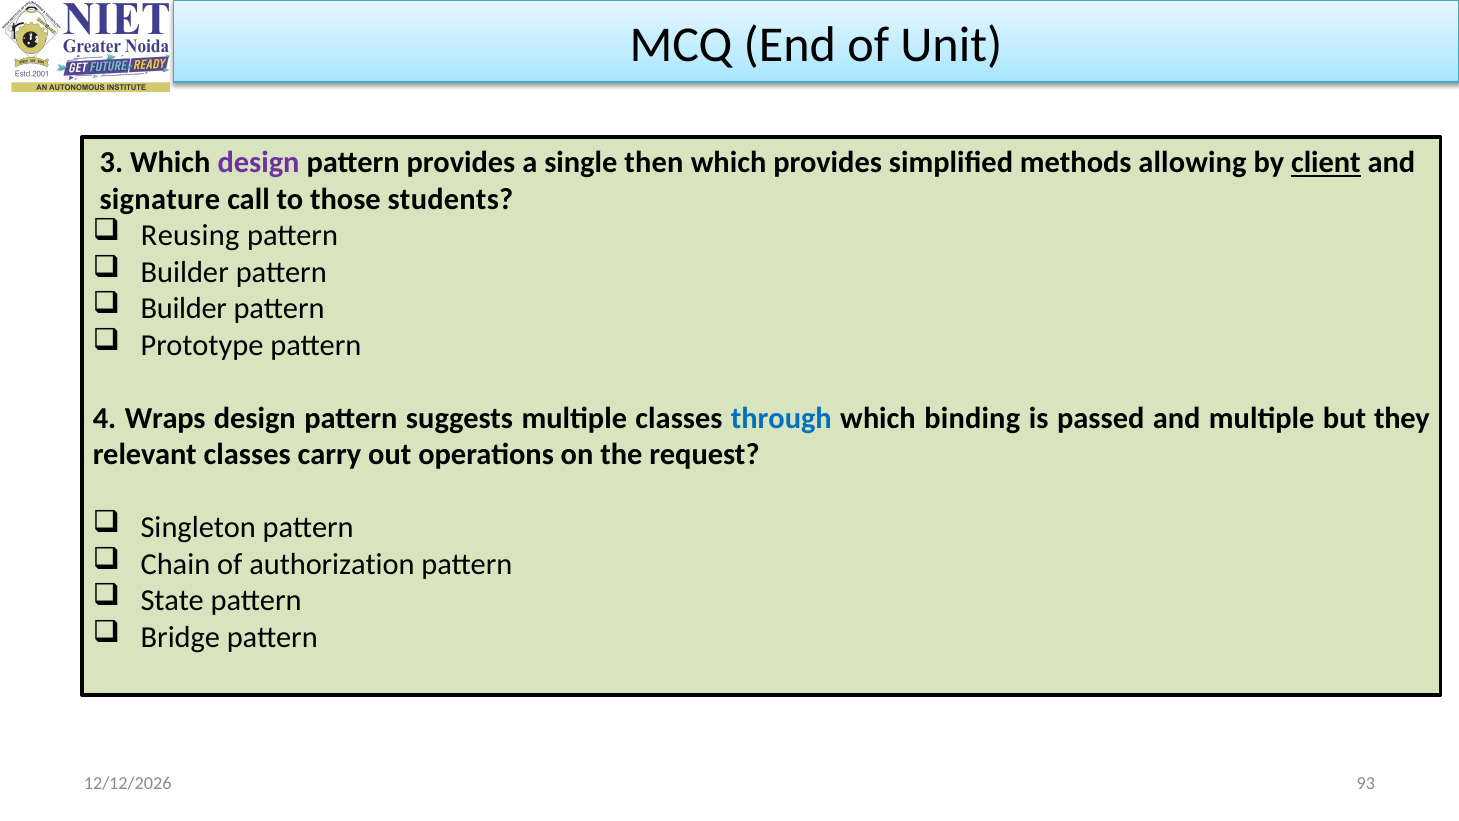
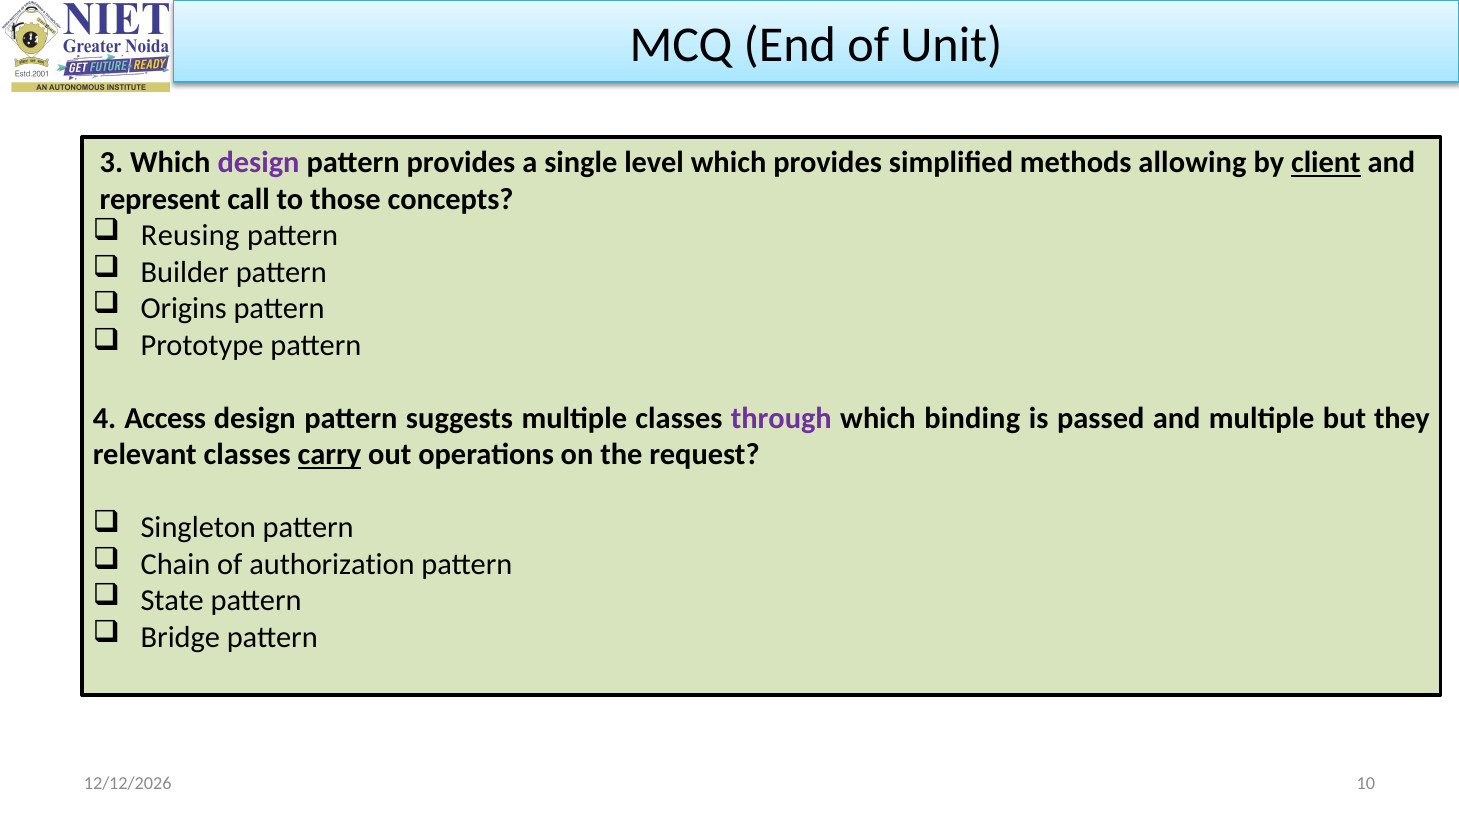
then: then -> level
signature: signature -> represent
students: students -> concepts
Builder at (184, 308): Builder -> Origins
Wraps: Wraps -> Access
through colour: blue -> purple
carry underline: none -> present
93: 93 -> 10
